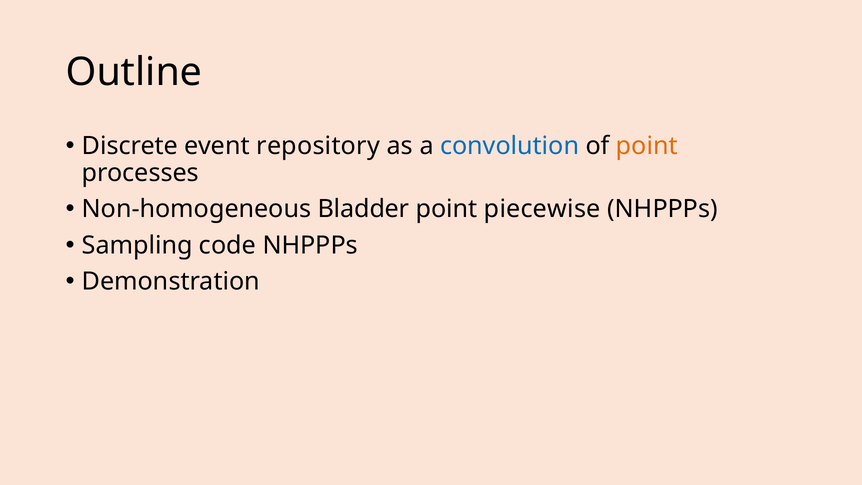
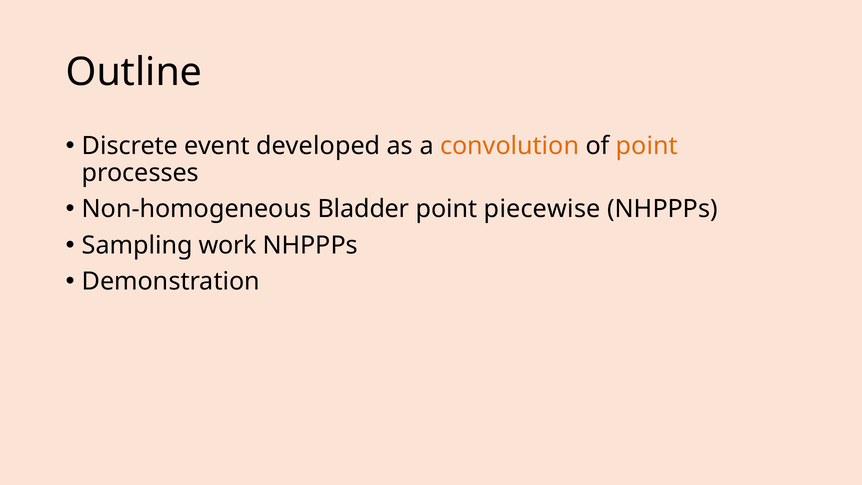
repository: repository -> developed
convolution colour: blue -> orange
code: code -> work
